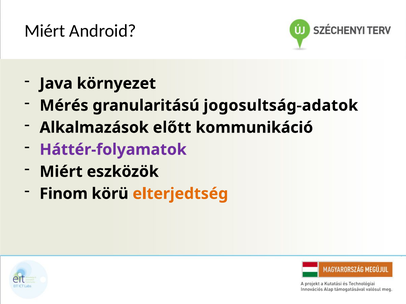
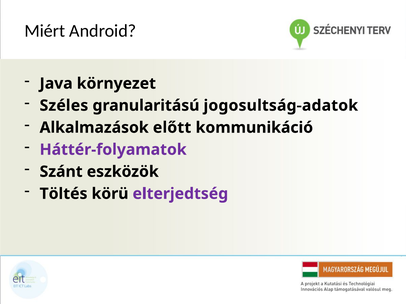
Mérés: Mérés -> Széles
Miért at (61, 172): Miért -> Szánt
Finom: Finom -> Töltés
elterjedtség colour: orange -> purple
